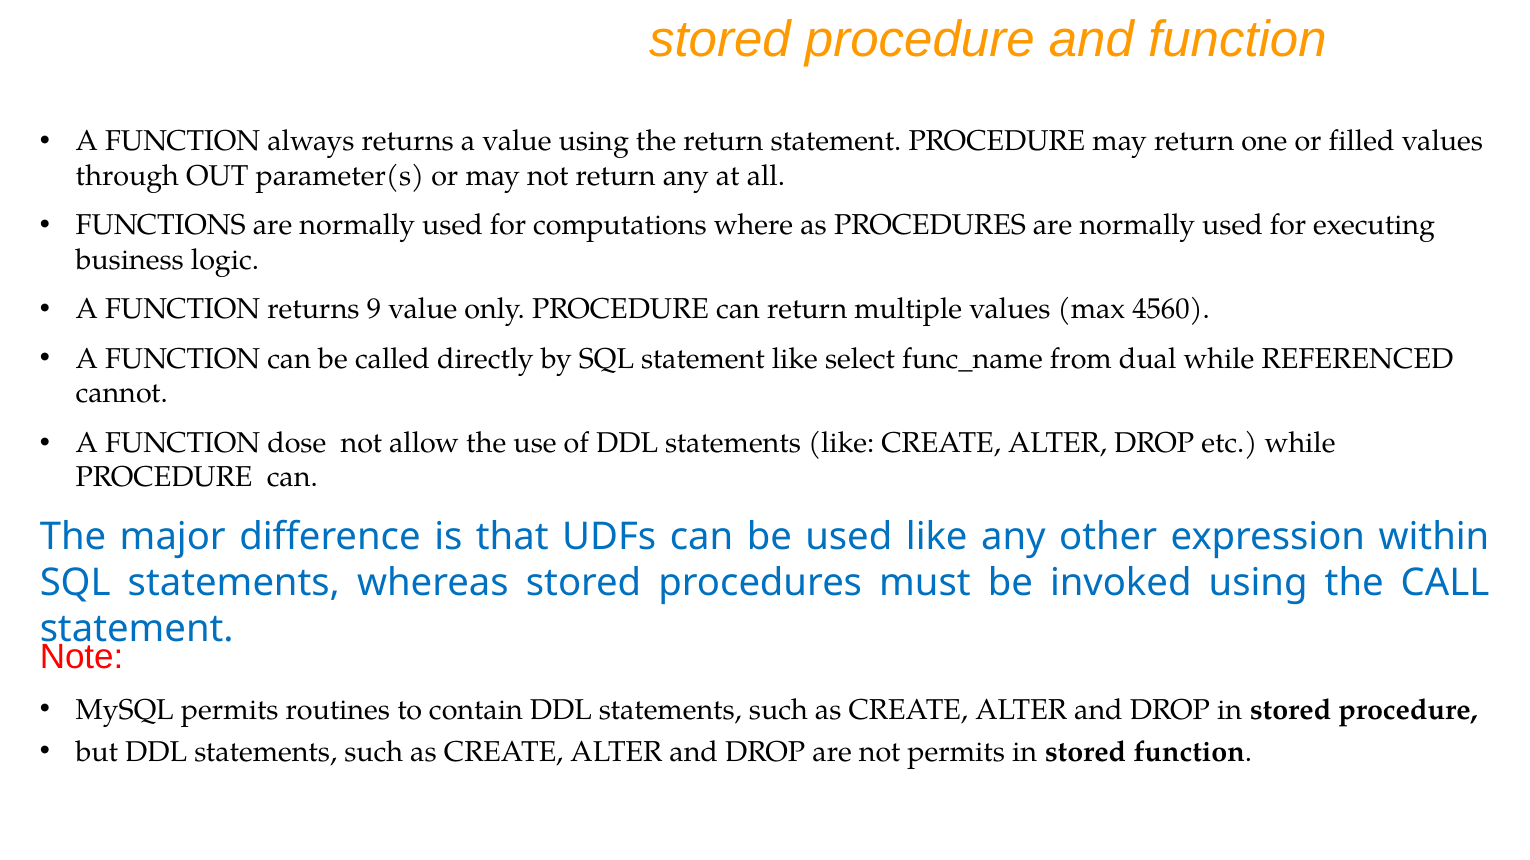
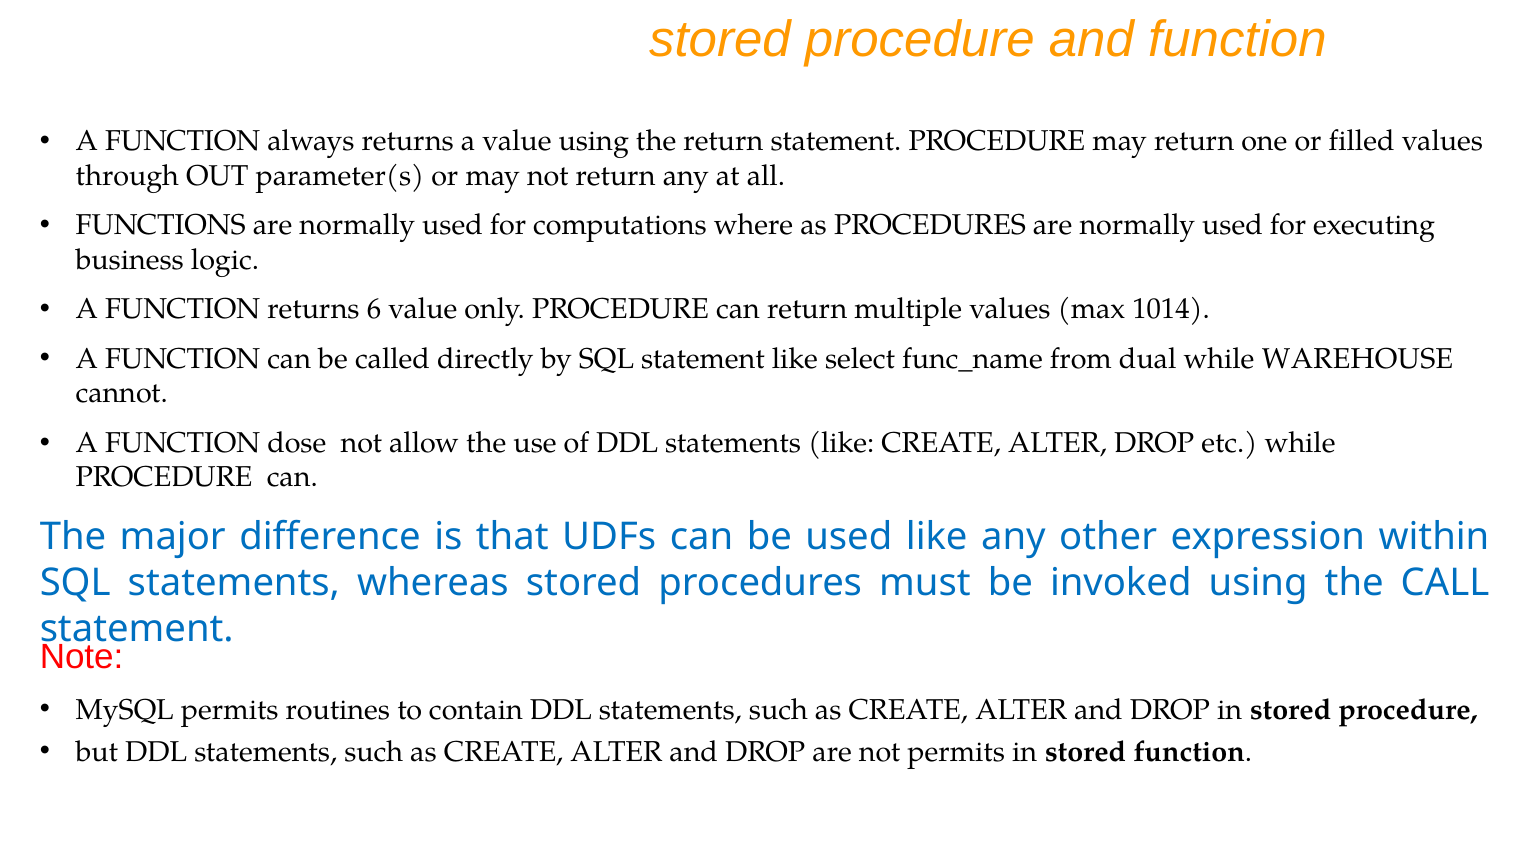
9: 9 -> 6
4560: 4560 -> 1014
REFERENCED: REFERENCED -> WAREHOUSE
